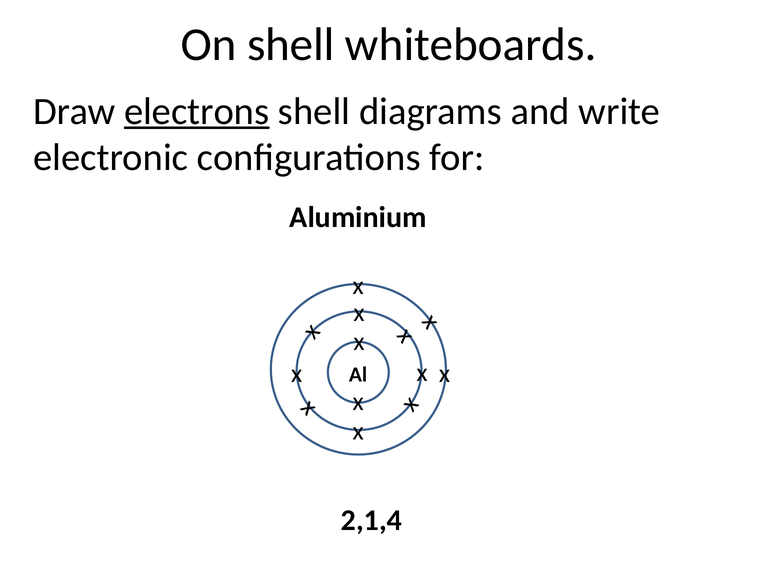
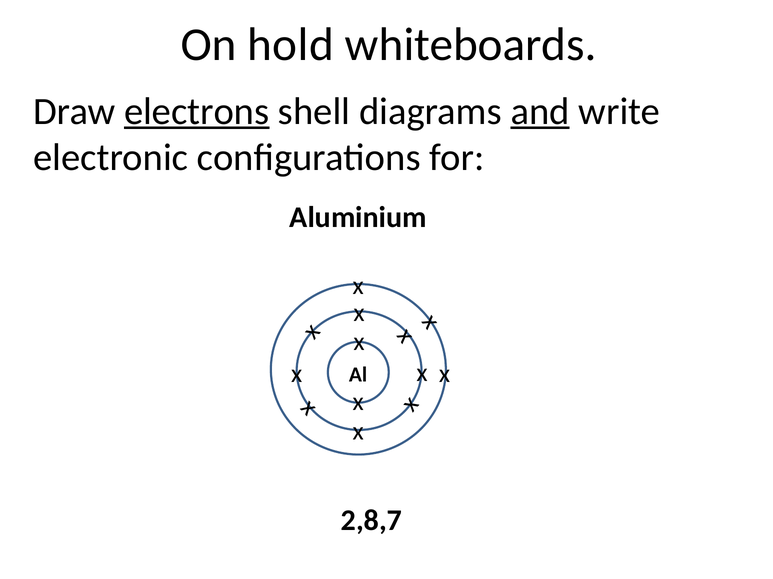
On shell: shell -> hold
and underline: none -> present
2,1,4: 2,1,4 -> 2,8,7
